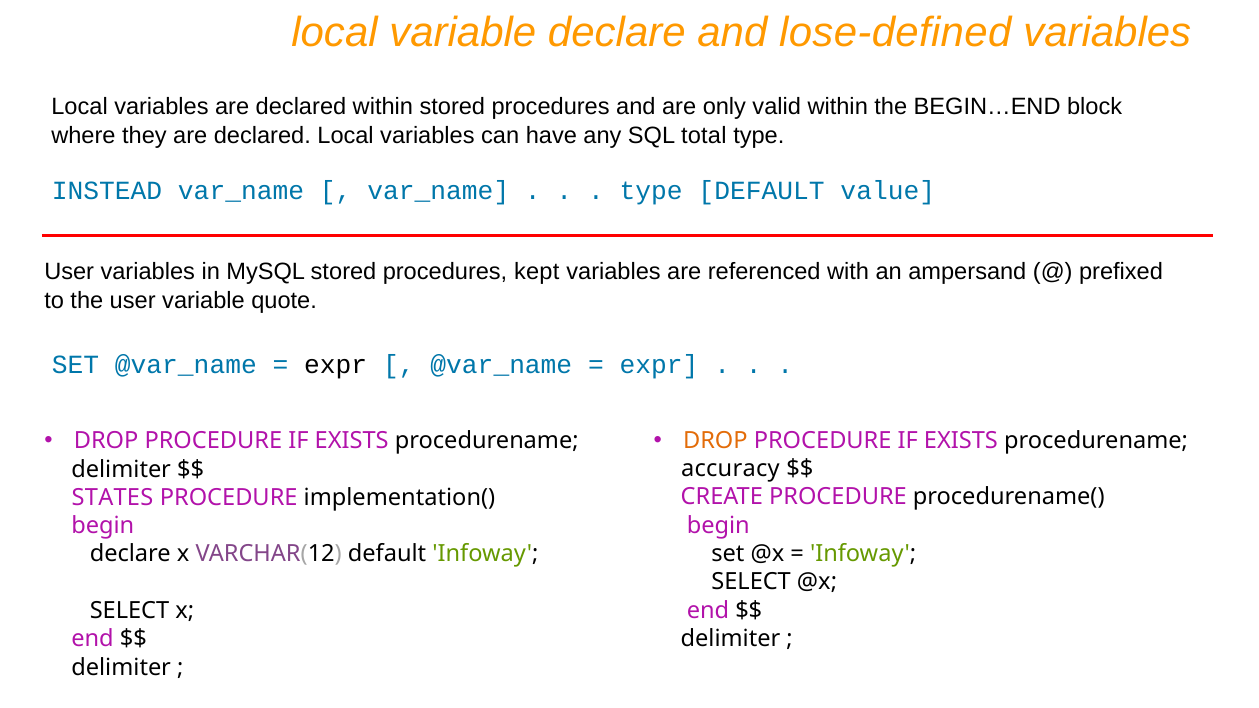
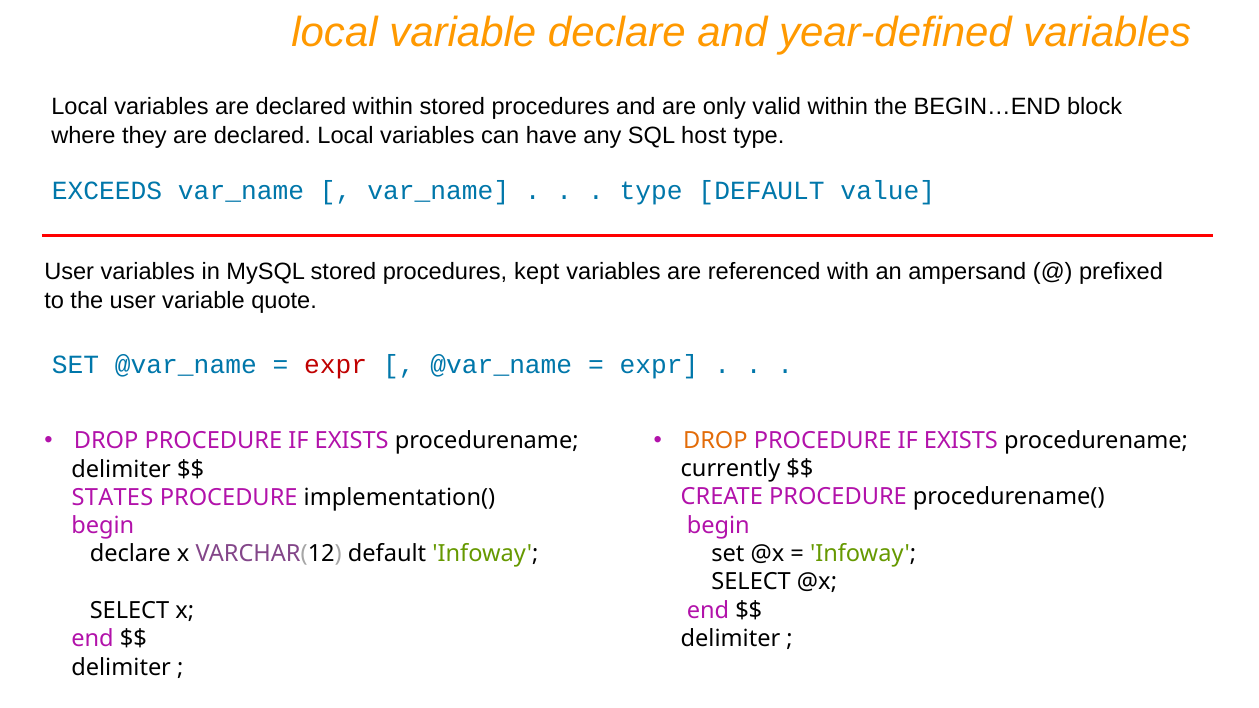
lose-defined: lose-defined -> year-defined
total: total -> host
INSTEAD: INSTEAD -> EXCEEDS
expr at (336, 365) colour: black -> red
accuracy: accuracy -> currently
